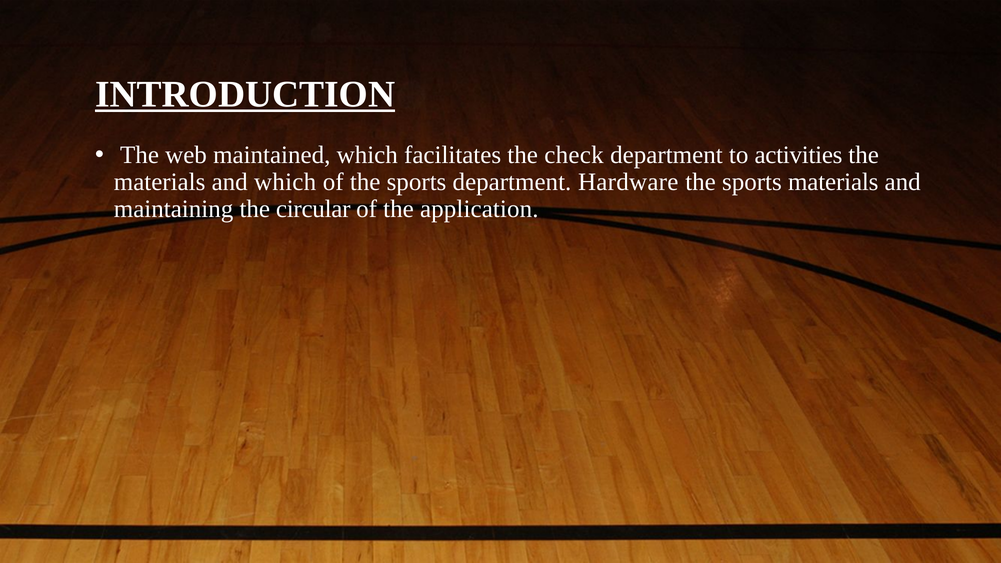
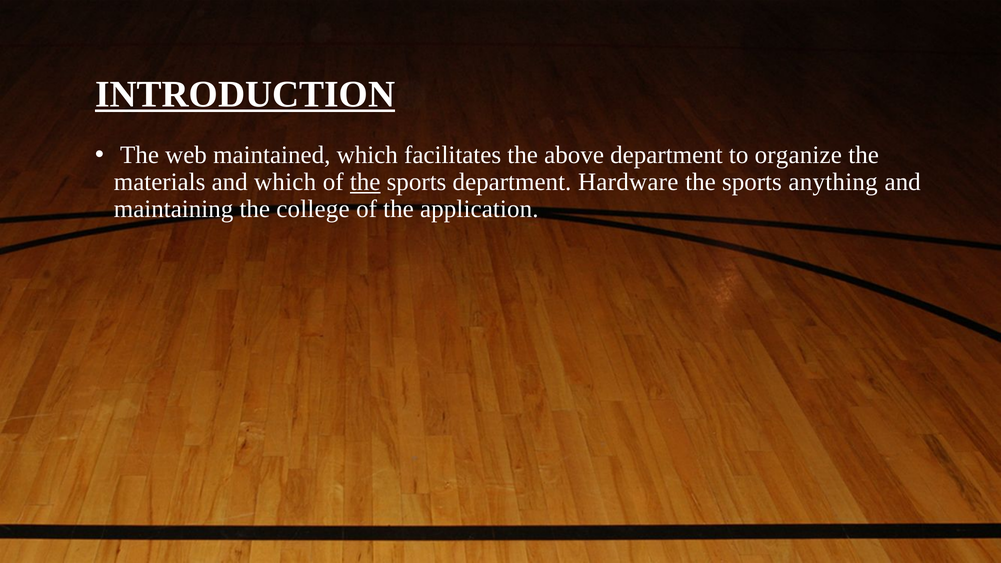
check: check -> above
activities: activities -> organize
the at (365, 182) underline: none -> present
sports materials: materials -> anything
circular: circular -> college
